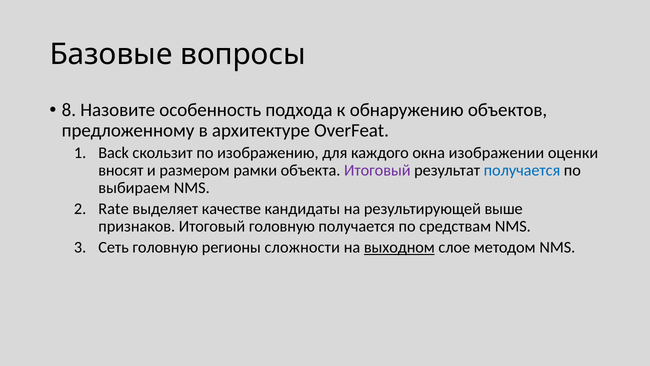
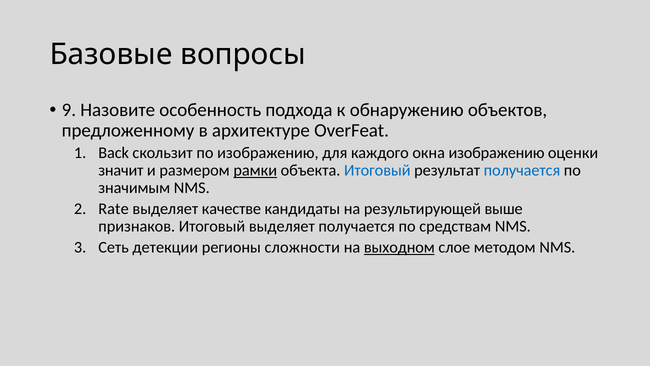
8: 8 -> 9
окна изображении: изображении -> изображению
вносят: вносят -> значит
рамки underline: none -> present
Итоговый at (377, 170) colour: purple -> blue
выбираем: выбираем -> значимым
Итоговый головную: головную -> выделяет
Сеть головную: головную -> детекции
